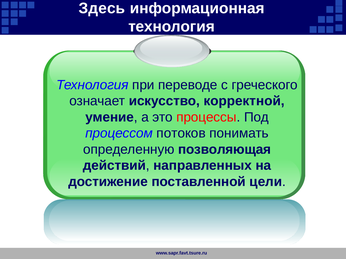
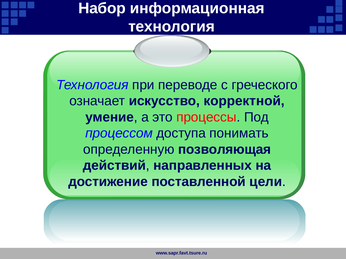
Здесь: Здесь -> Набор
потоков: потоков -> доступа
